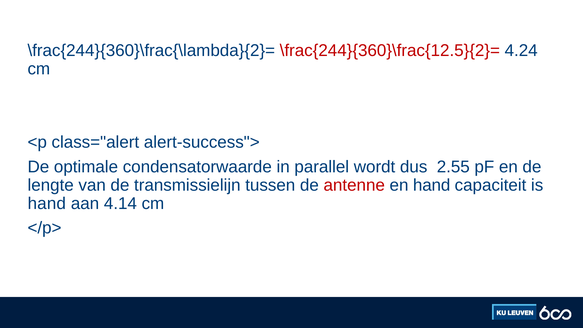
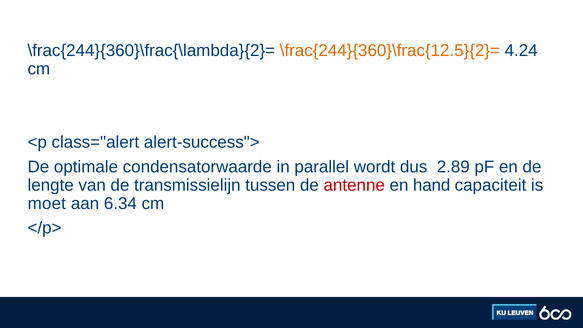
\frac{244}{360}\frac{12.5}{2}= colour: red -> orange
2.55: 2.55 -> 2.89
hand at (47, 204): hand -> moet
4.14: 4.14 -> 6.34
